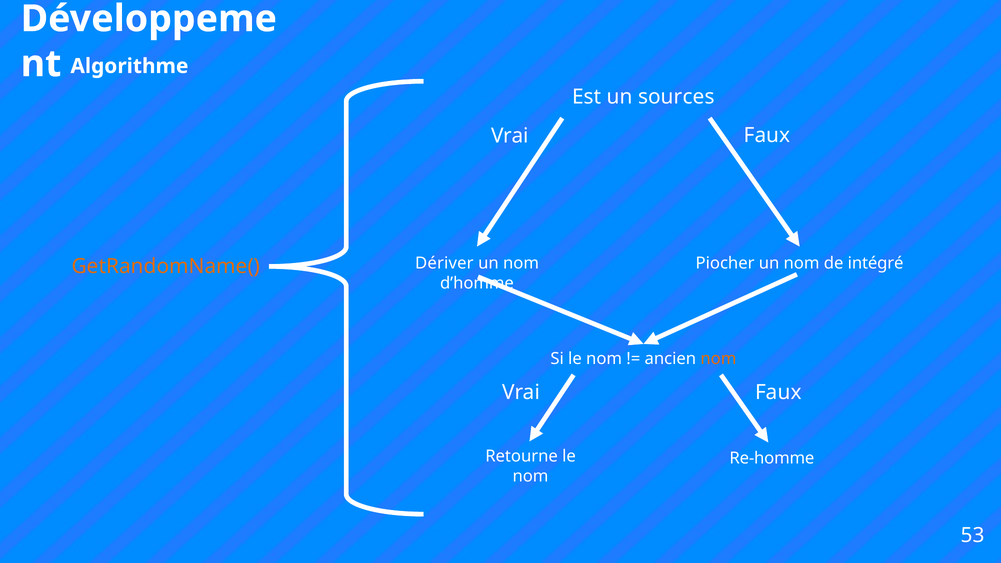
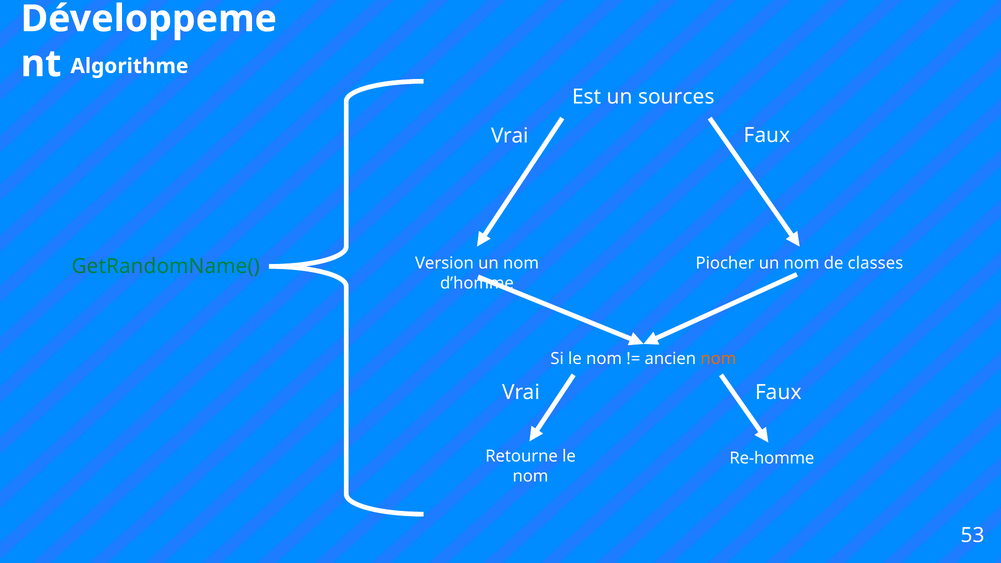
intégré: intégré -> classes
Dériver: Dériver -> Version
GetRandomName( colour: orange -> green
